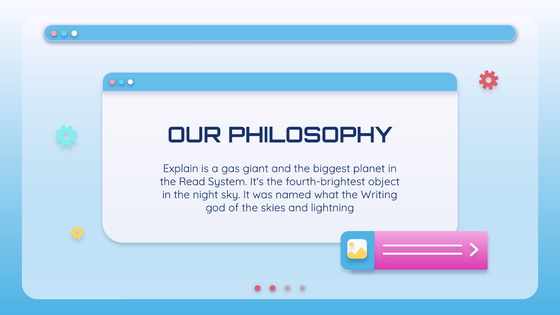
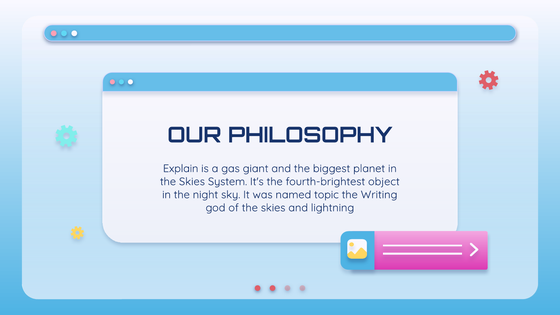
Read at (192, 182): Read -> Skies
what: what -> topic
